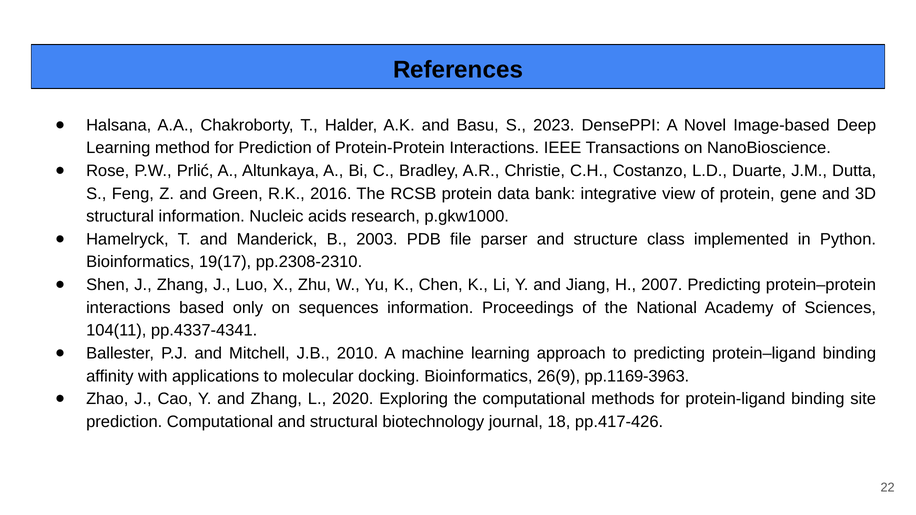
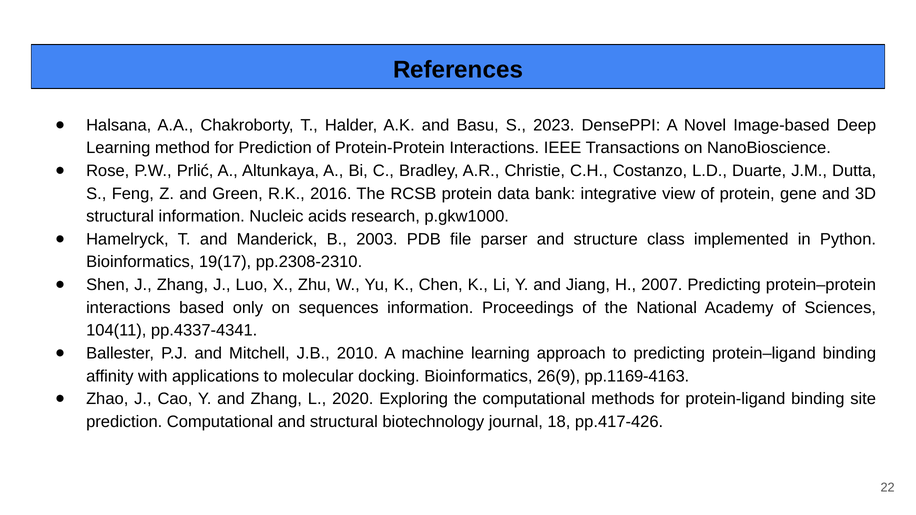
pp.1169-3963: pp.1169-3963 -> pp.1169-4163
